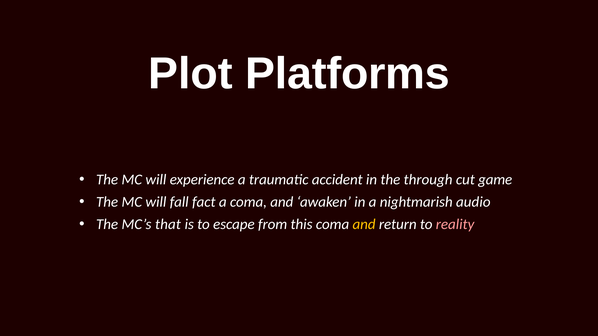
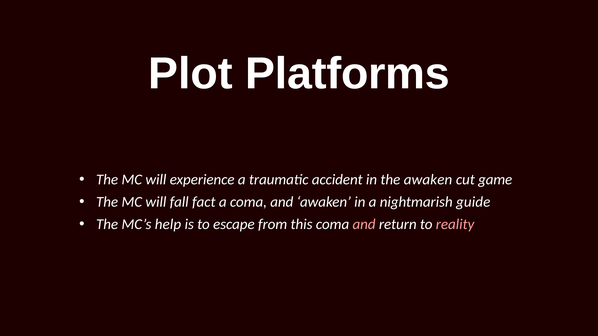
the through: through -> awaken
audio: audio -> guide
that: that -> help
and at (364, 224) colour: yellow -> pink
